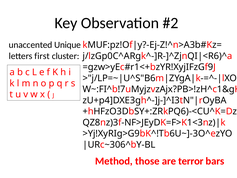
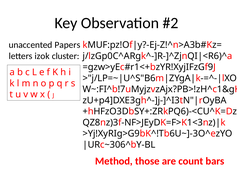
Unique: Unique -> Papers
first: first -> izok
terror: terror -> count
